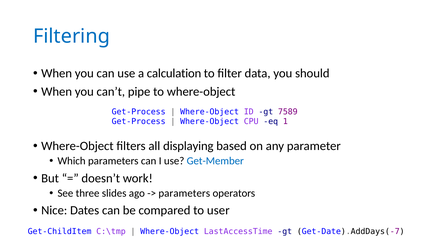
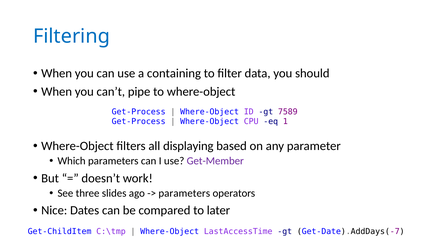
calculation: calculation -> containing
Get-Member colour: blue -> purple
user: user -> later
